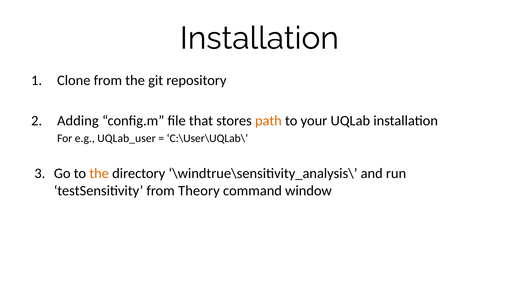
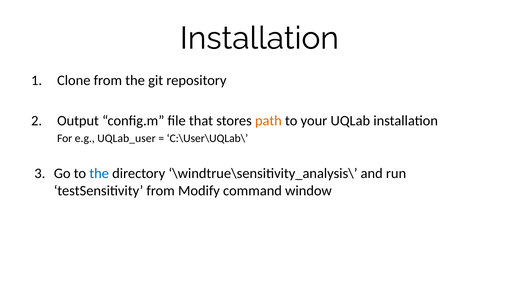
Adding: Adding -> Output
the at (99, 173) colour: orange -> blue
Theory: Theory -> Modify
